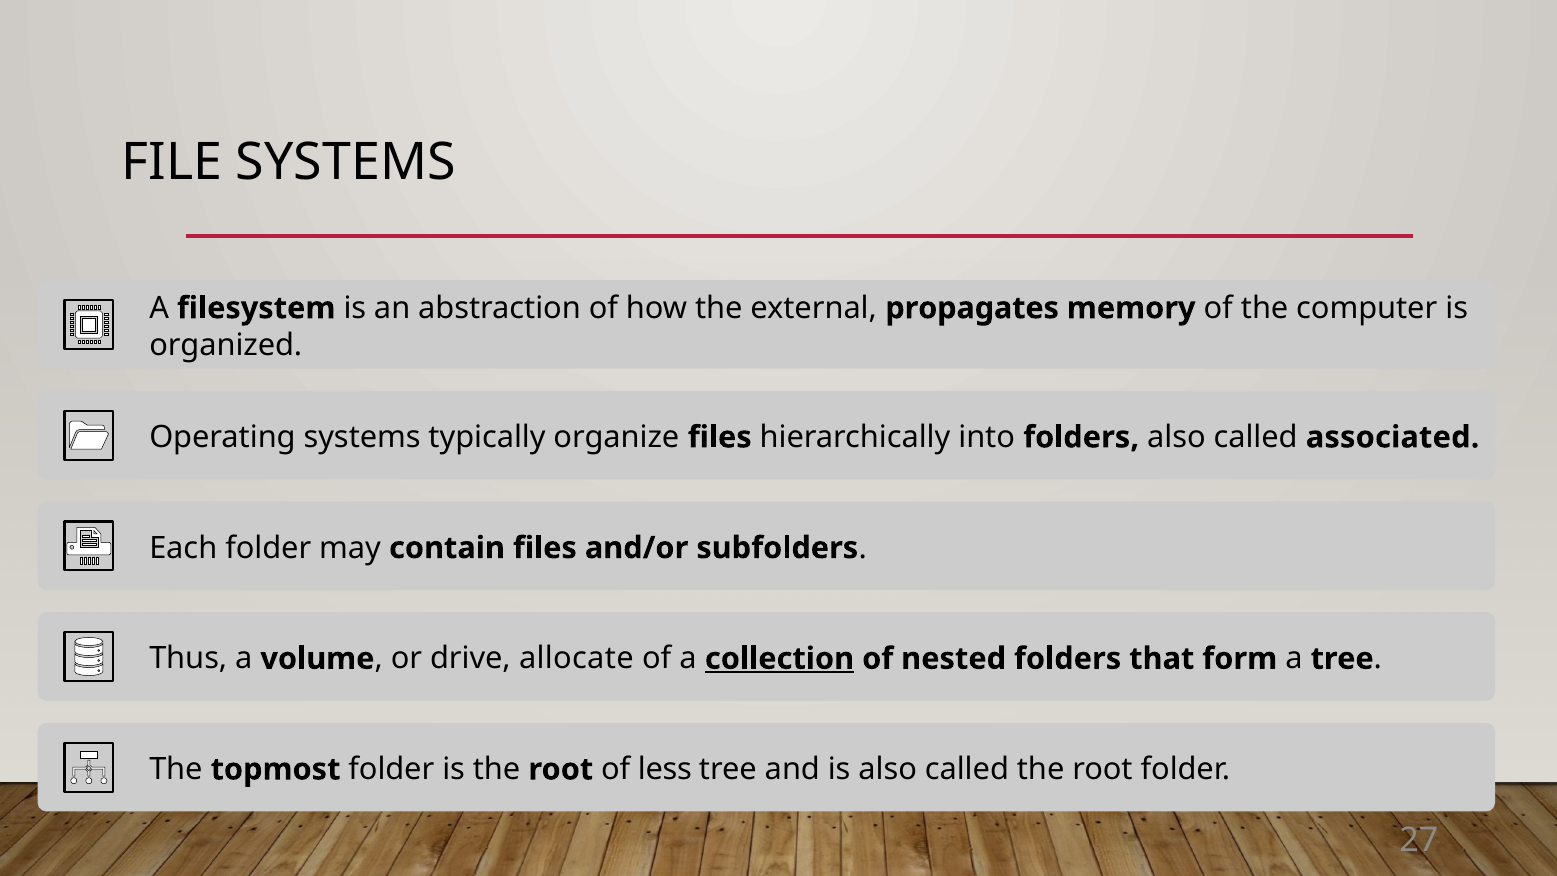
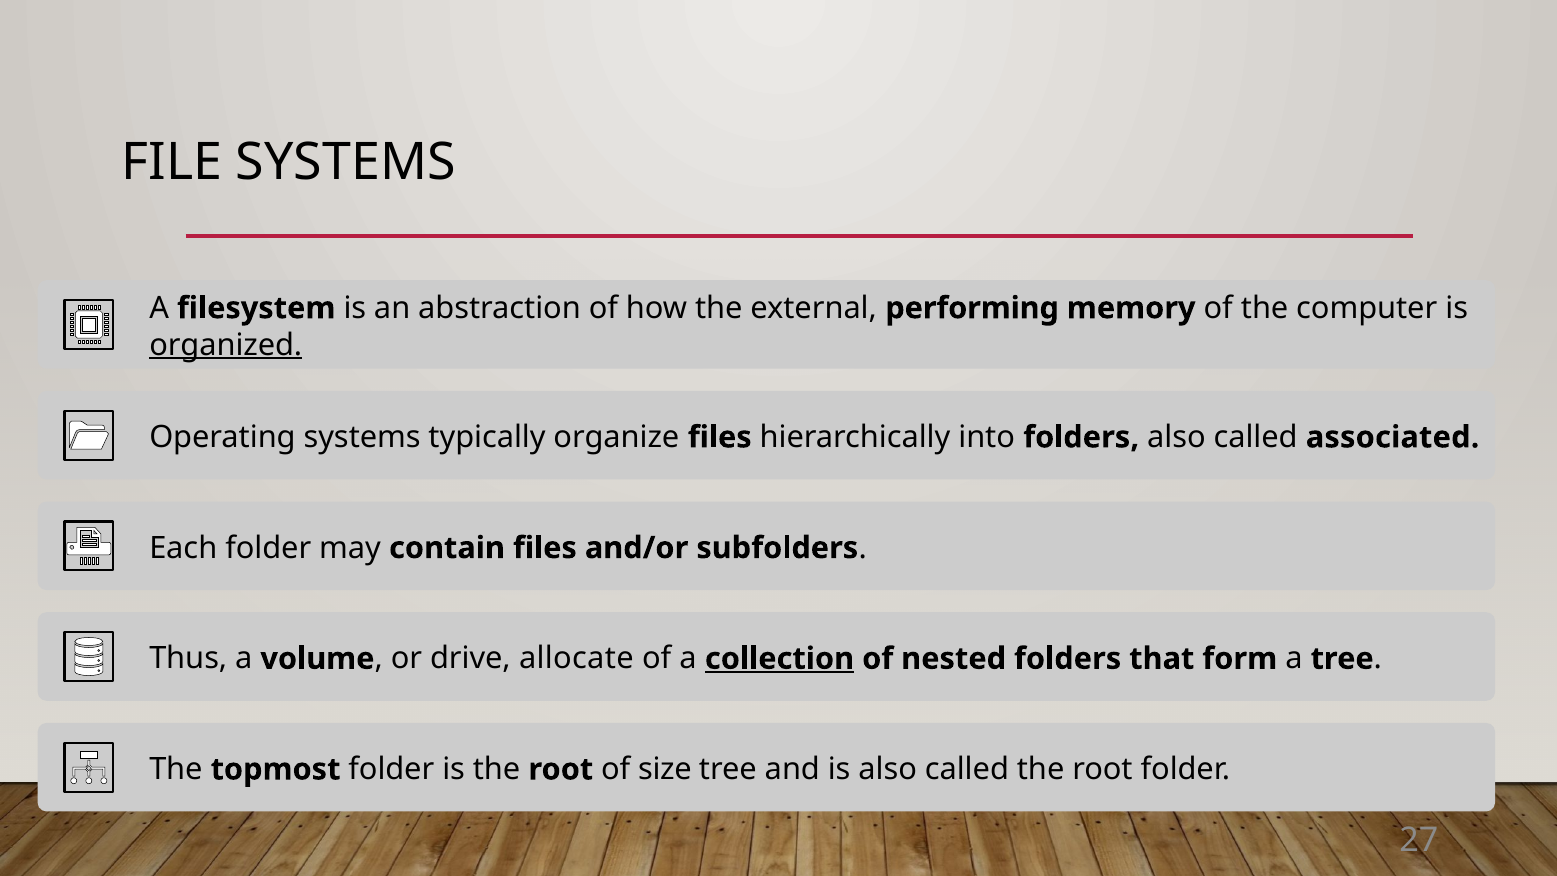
propagates: propagates -> performing
organized underline: none -> present
less: less -> size
